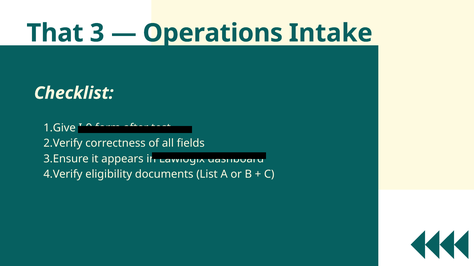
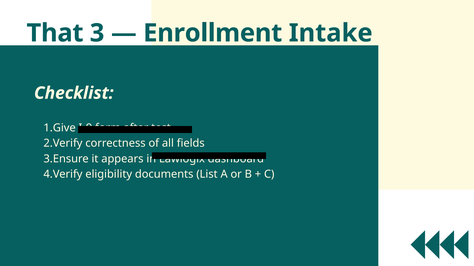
Operations: Operations -> Enrollment
